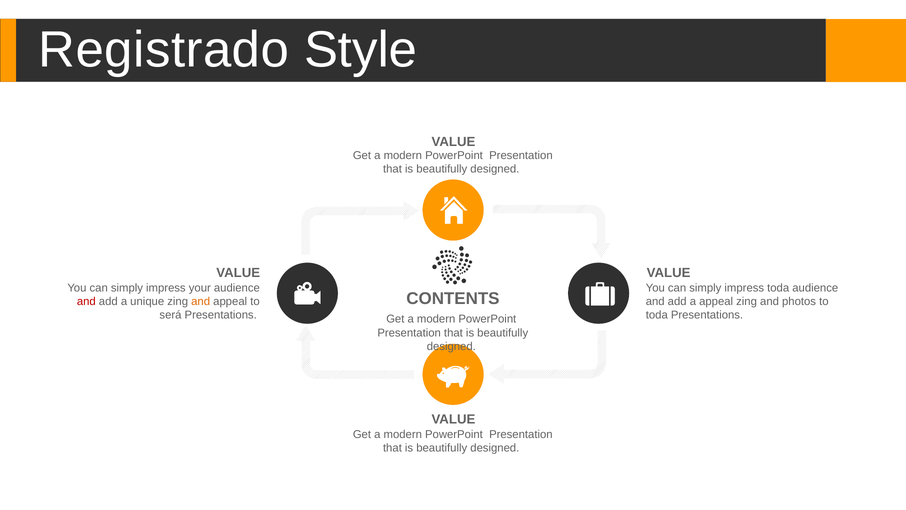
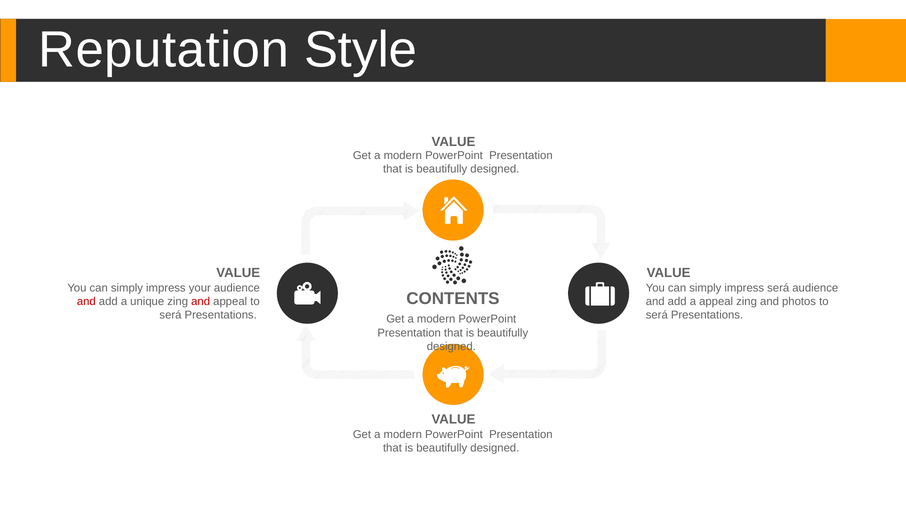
Registrado: Registrado -> Reputation
impress toda: toda -> será
and at (201, 301) colour: orange -> red
toda at (657, 315): toda -> será
